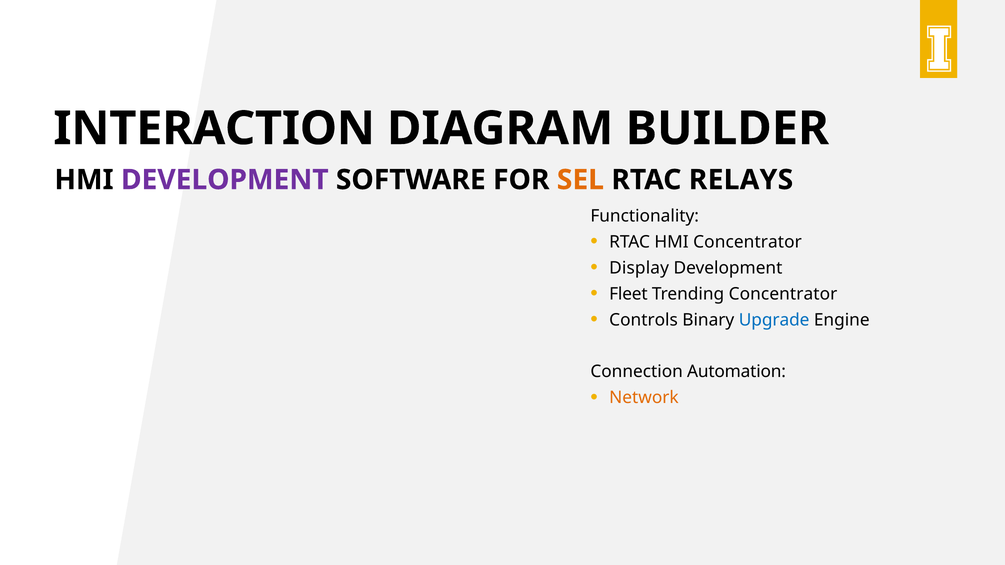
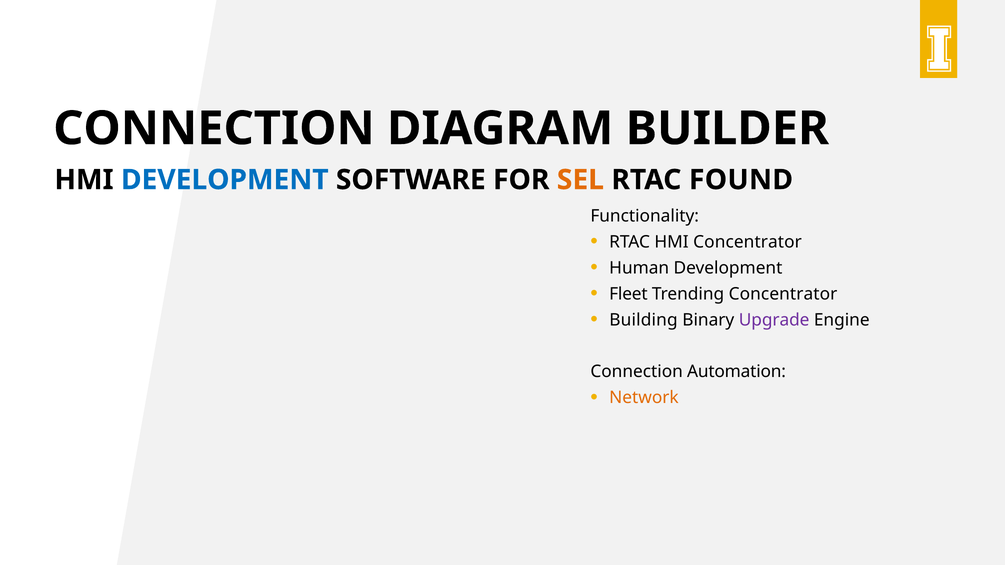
INTERACTION at (214, 129): INTERACTION -> CONNECTION
DEVELOPMENT at (225, 180) colour: purple -> blue
RELAYS: RELAYS -> FOUND
Display: Display -> Human
Controls: Controls -> Building
Upgrade colour: blue -> purple
